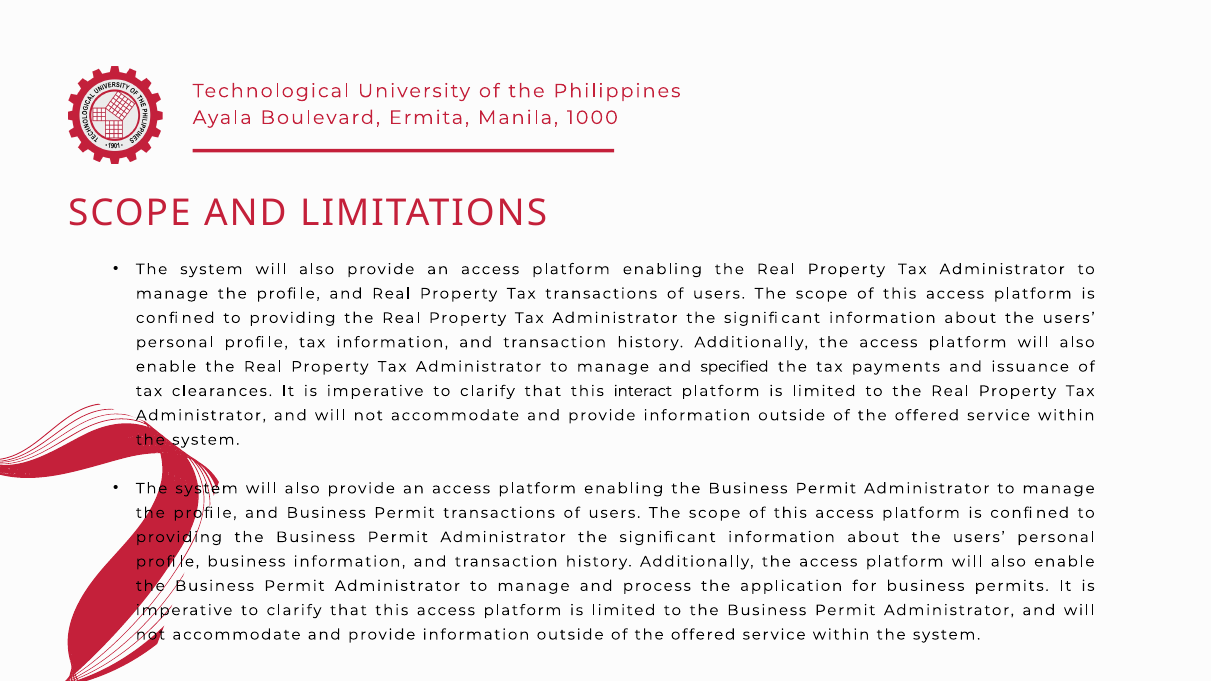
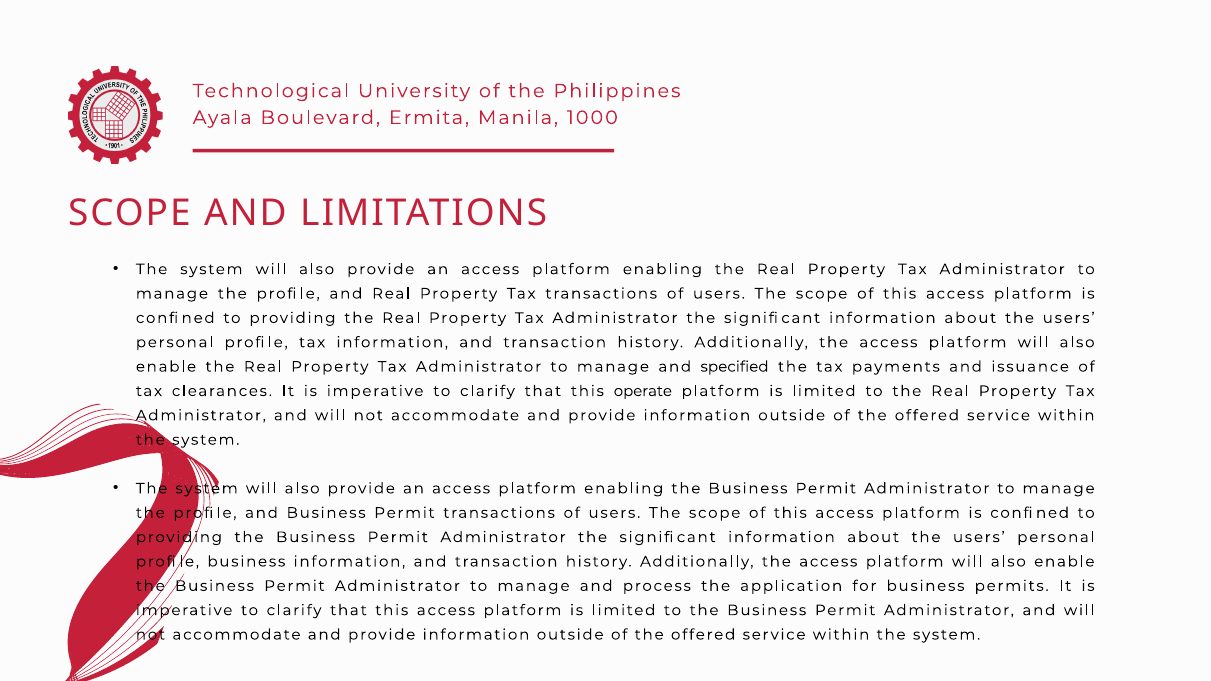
interact: interact -> operate
